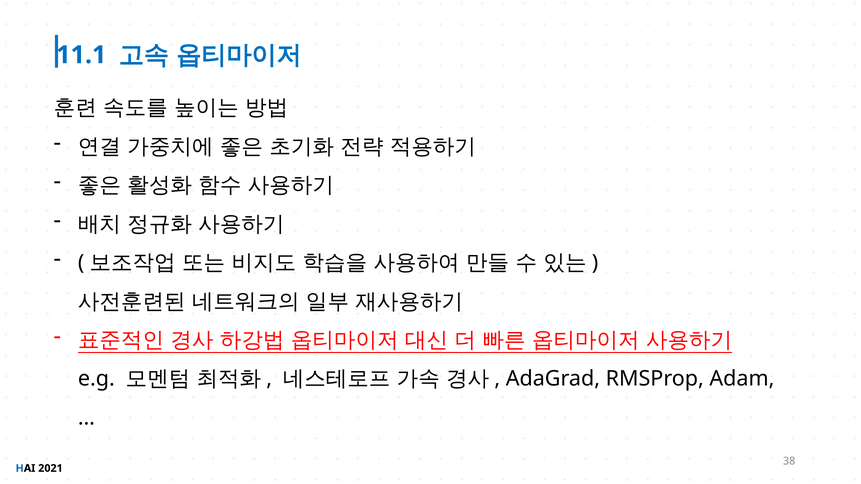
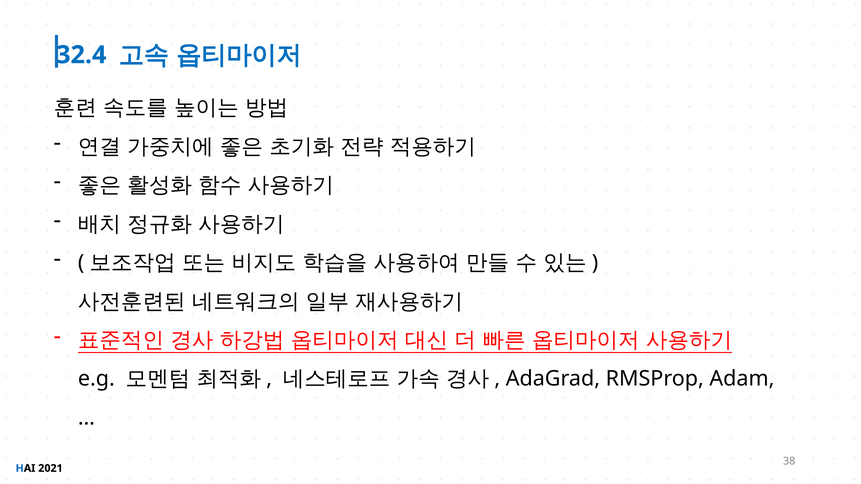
11.1: 11.1 -> 32.4
